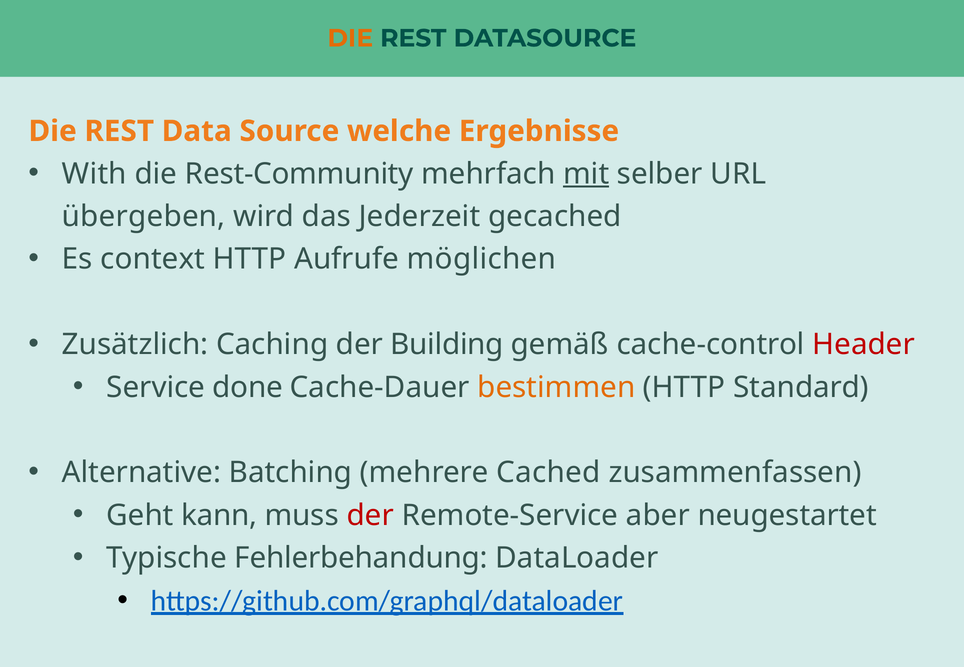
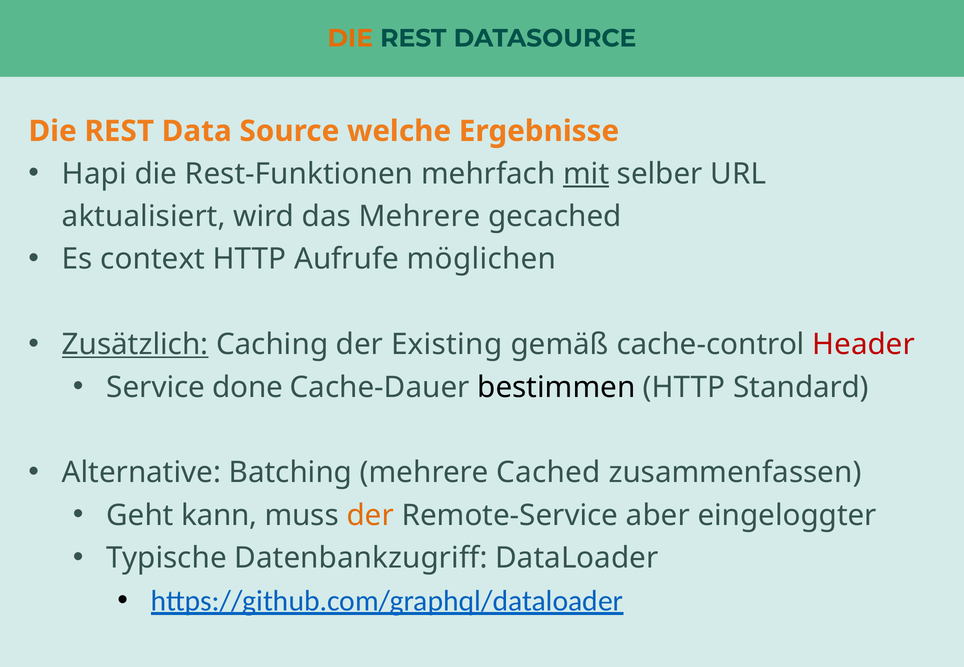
With: With -> Hapi
Rest-Community: Rest-Community -> Rest-Funktionen
übergeben: übergeben -> aktualisiert
das Jederzeit: Jederzeit -> Mehrere
Zusätzlich underline: none -> present
Building: Building -> Existing
bestimmen colour: orange -> black
der at (370, 516) colour: red -> orange
neugestartet: neugestartet -> eingeloggter
Fehlerbehandung: Fehlerbehandung -> Datenbankzugriff
